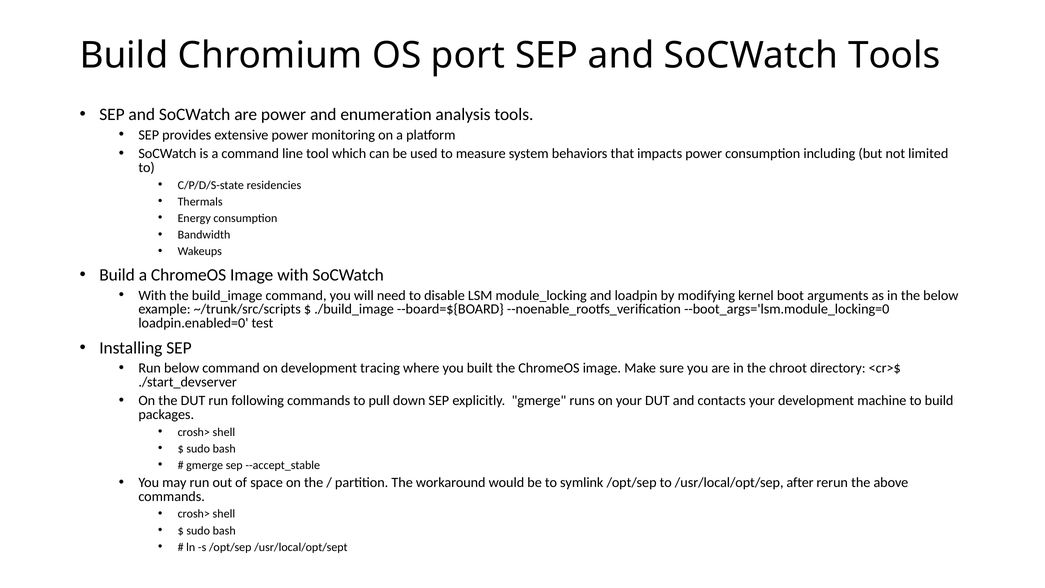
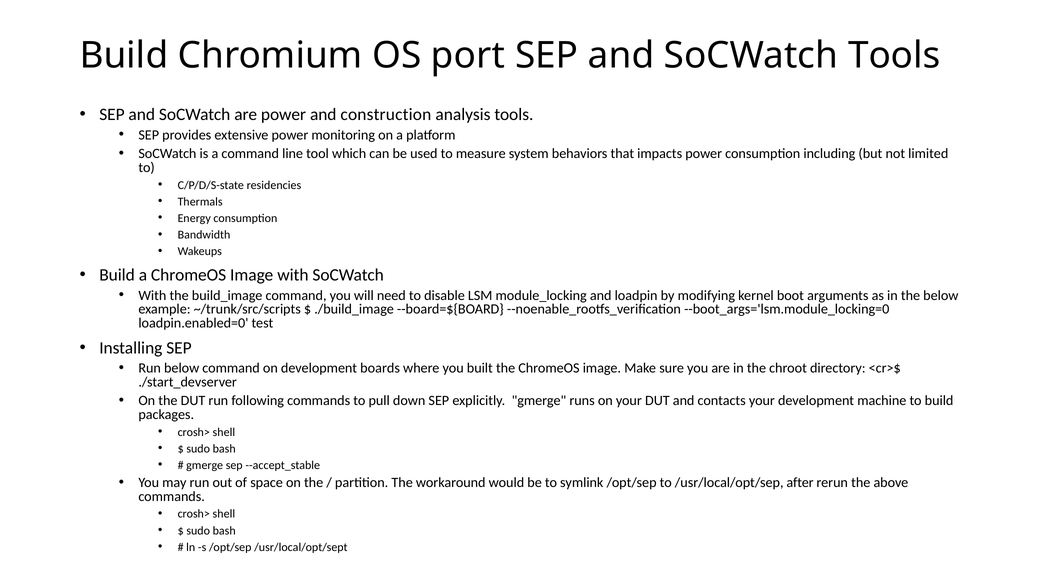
enumeration: enumeration -> construction
tracing: tracing -> boards
